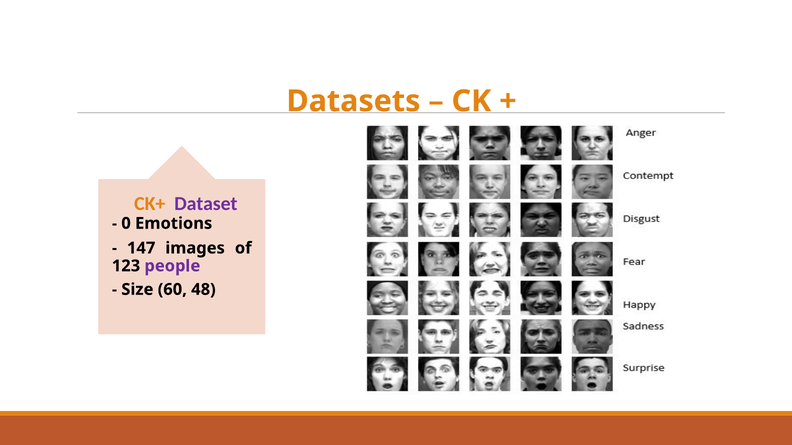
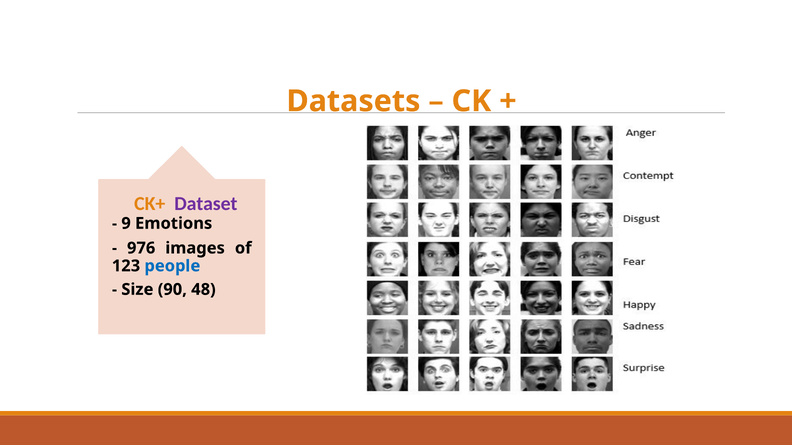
0: 0 -> 9
147: 147 -> 976
people colour: purple -> blue
60: 60 -> 90
